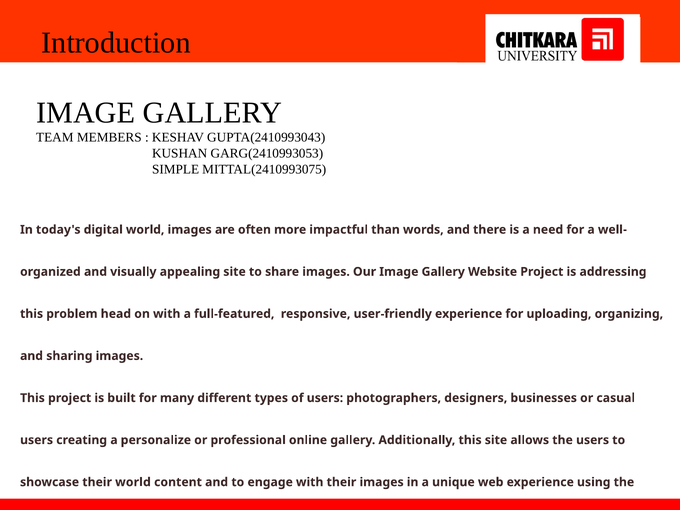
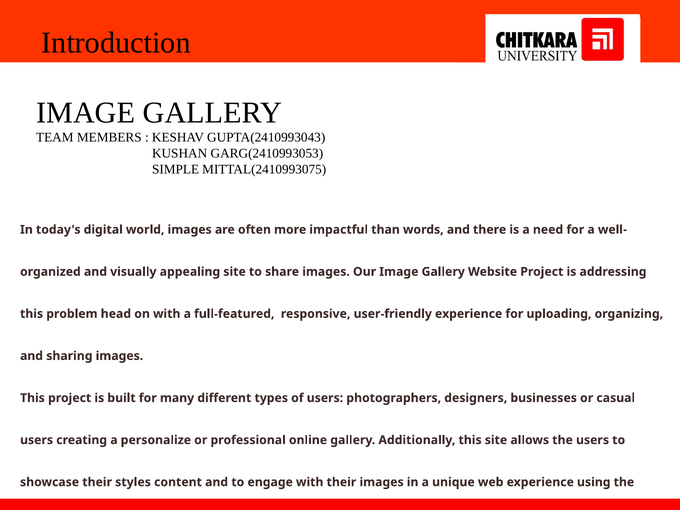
their world: world -> styles
